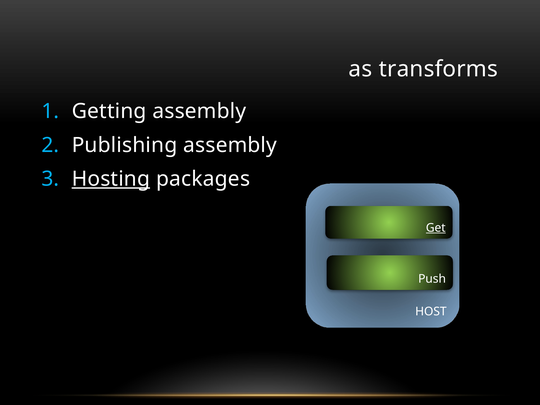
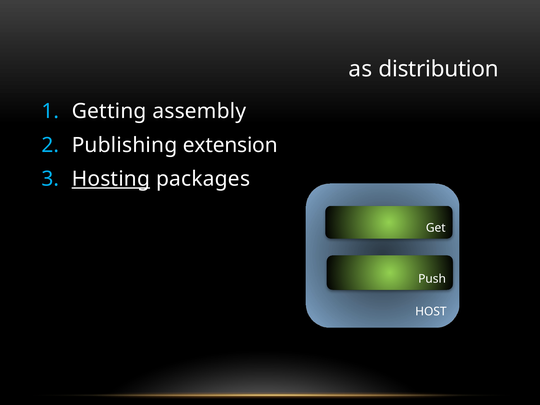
transforms: transforms -> distribution
Publishing assembly: assembly -> extension
Get underline: present -> none
